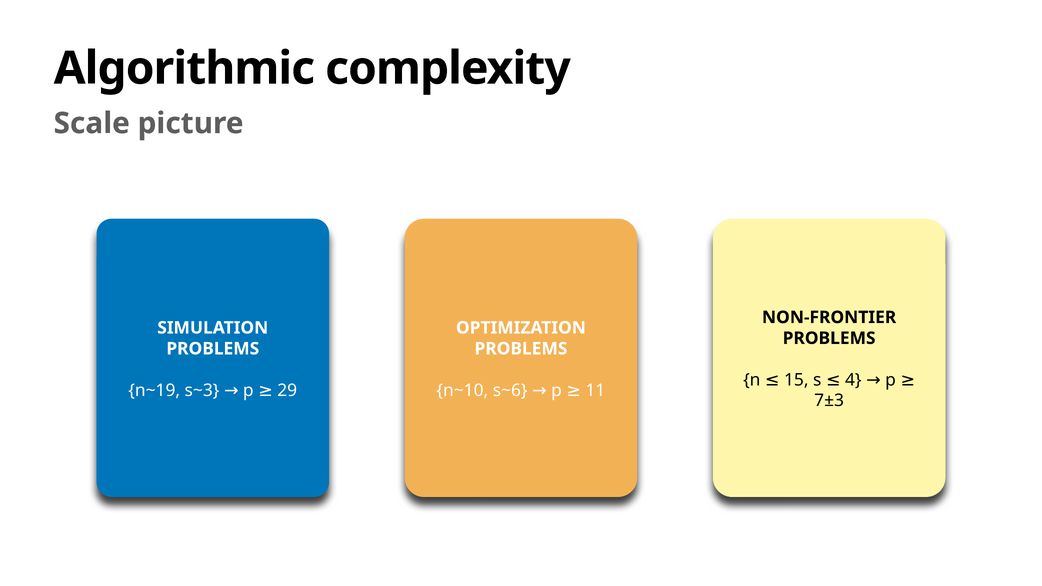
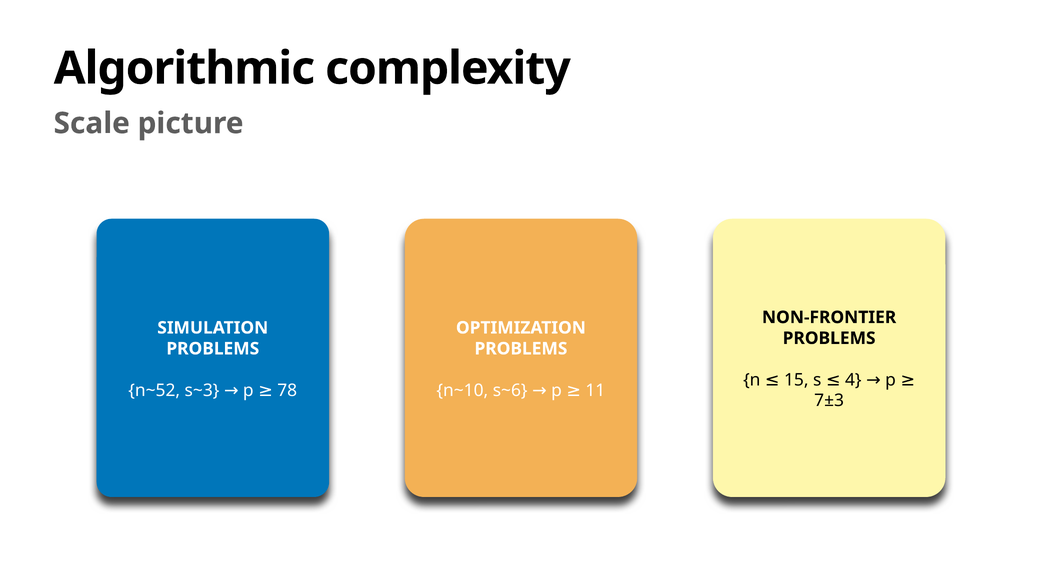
n~19: n~19 -> n~52
29: 29 -> 78
